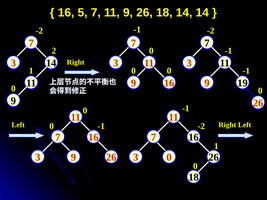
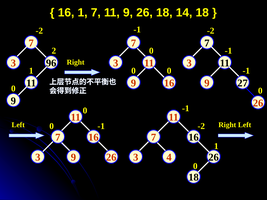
16 5: 5 -> 1
14 14: 14 -> 18
3 14: 14 -> 96
19: 19 -> 27
3 0: 0 -> 4
